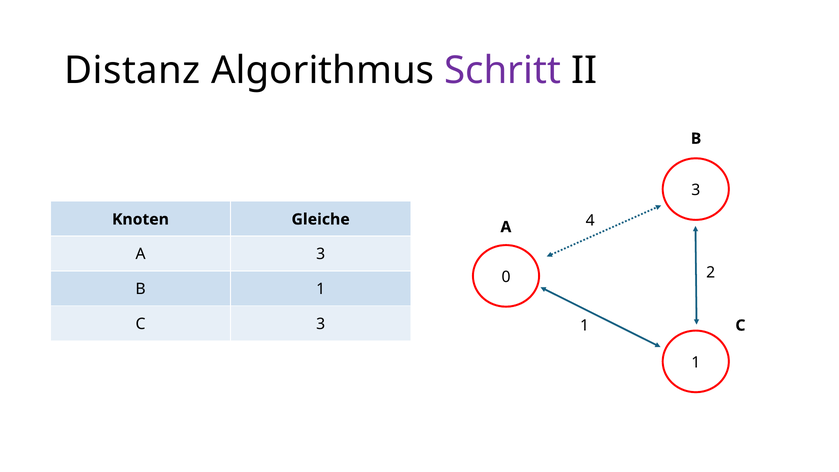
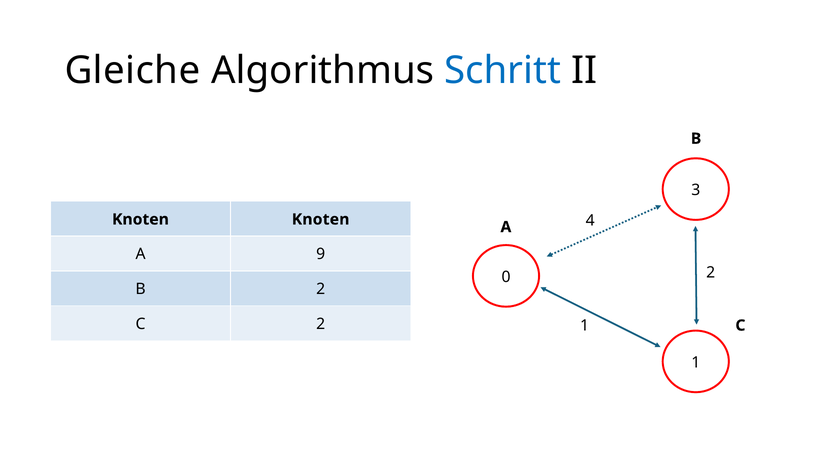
Distanz: Distanz -> Gleiche
Schritt colour: purple -> blue
Knoten Gleiche: Gleiche -> Knoten
A 3: 3 -> 9
B 1: 1 -> 2
C 3: 3 -> 2
